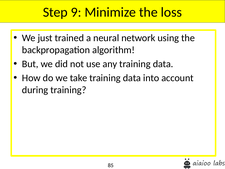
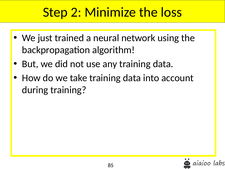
9: 9 -> 2
